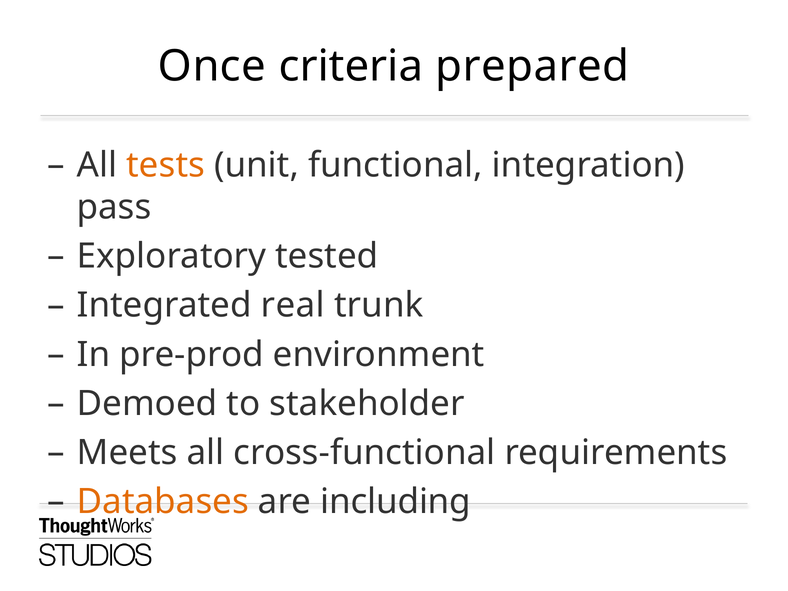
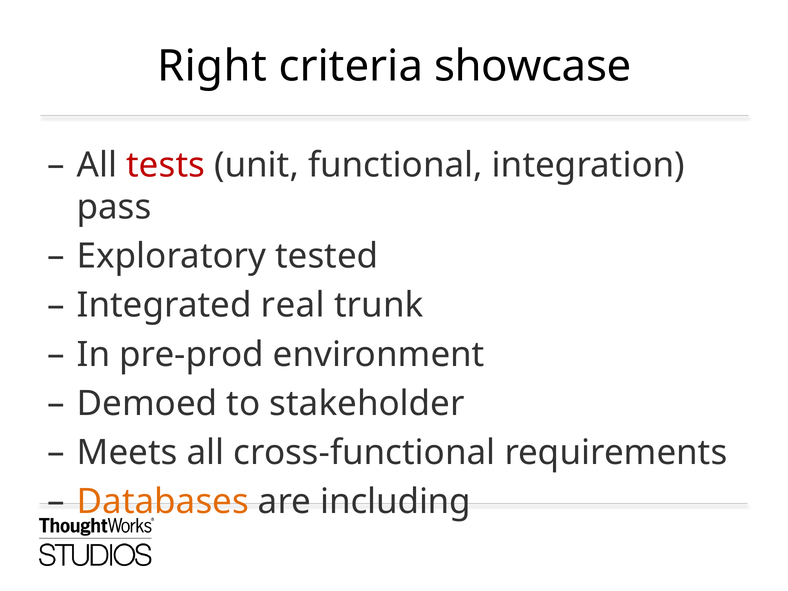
Once: Once -> Right
prepared: prepared -> showcase
tests colour: orange -> red
